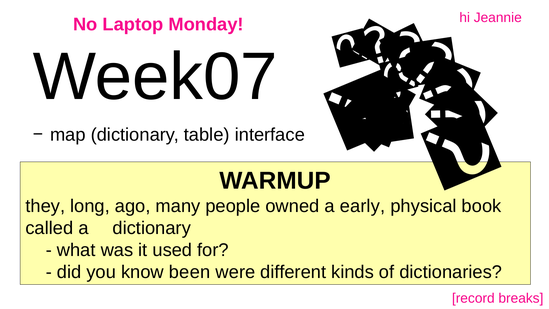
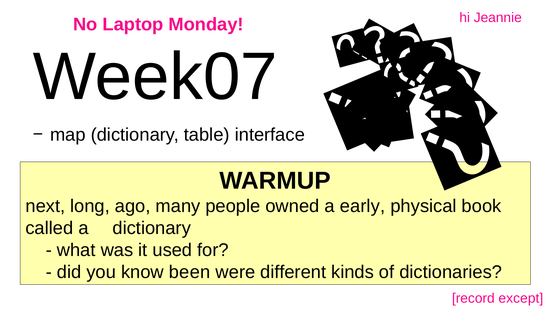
they: they -> next
breaks: breaks -> except
